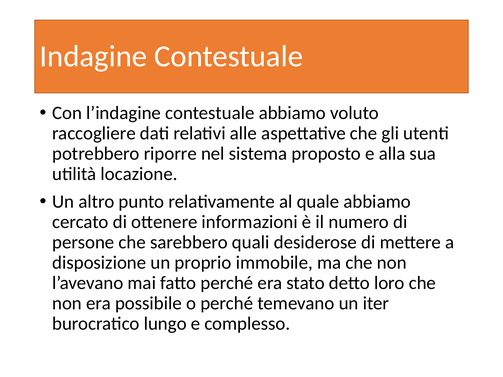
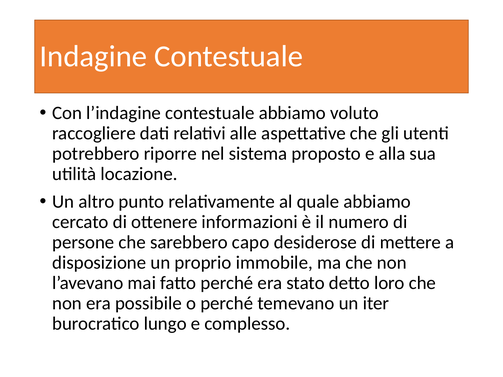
quali: quali -> capo
